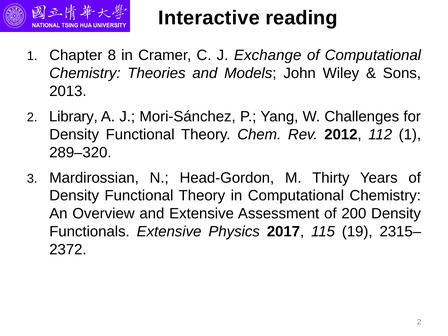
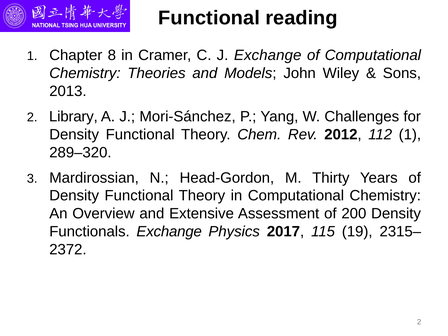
Interactive at (209, 18): Interactive -> Functional
Functionals Extensive: Extensive -> Exchange
